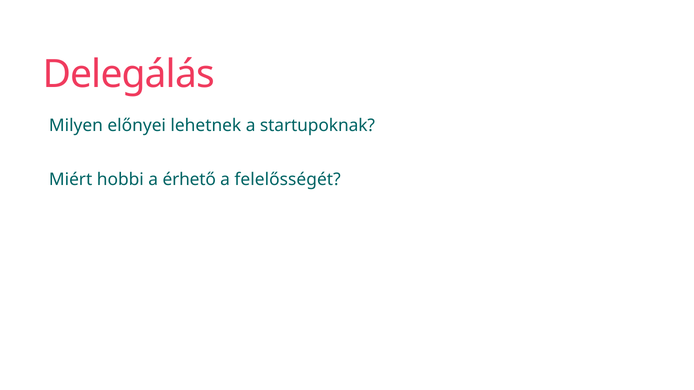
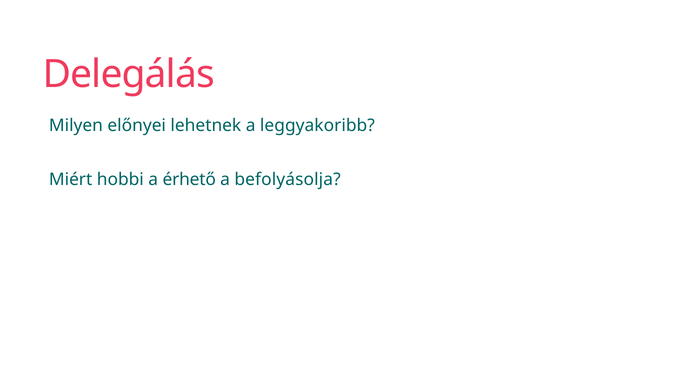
startupoknak: startupoknak -> leggyakoribb
felelősségét: felelősségét -> befolyásolja
